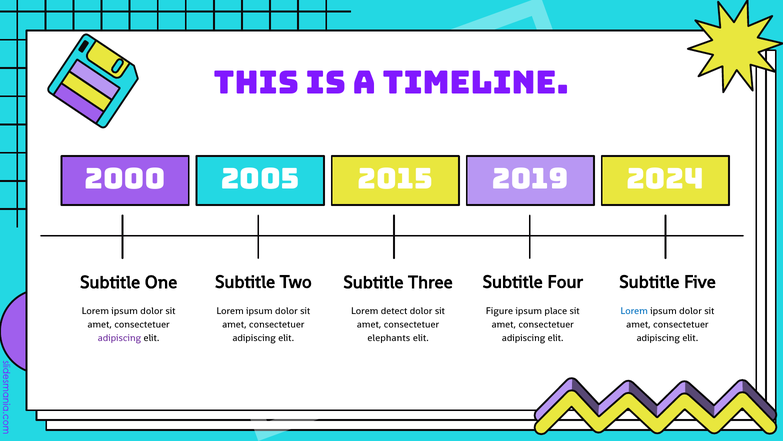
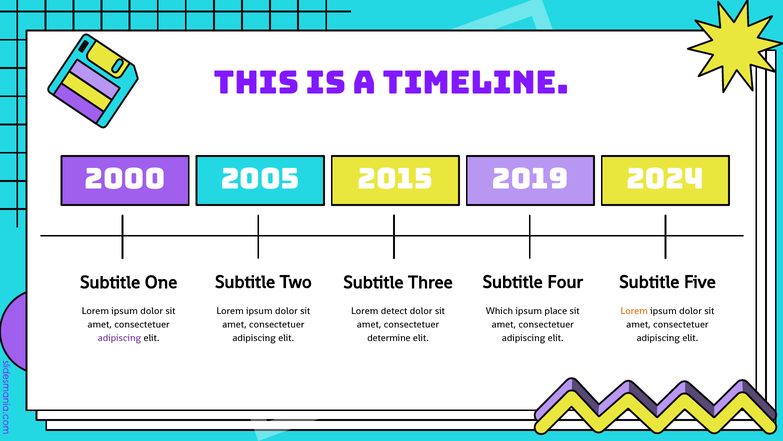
Figure: Figure -> Which
Lorem at (634, 310) colour: blue -> orange
elephants: elephants -> determine
